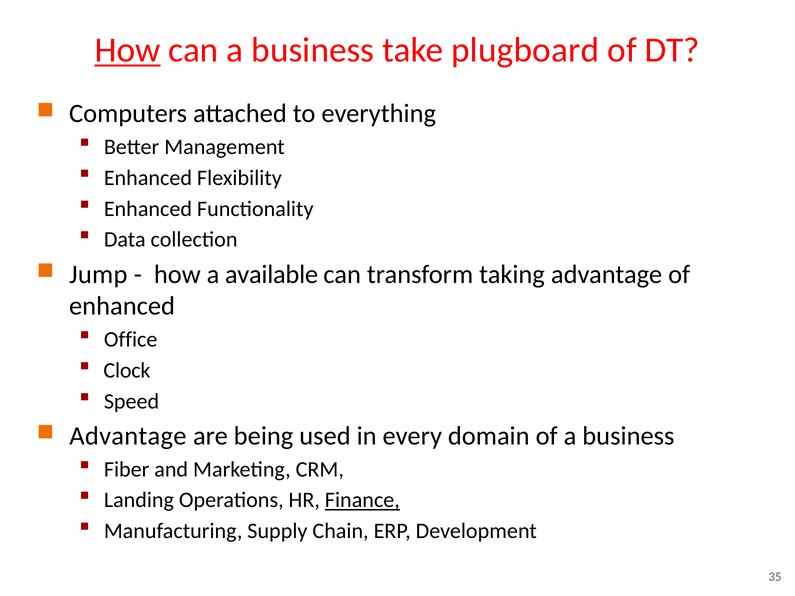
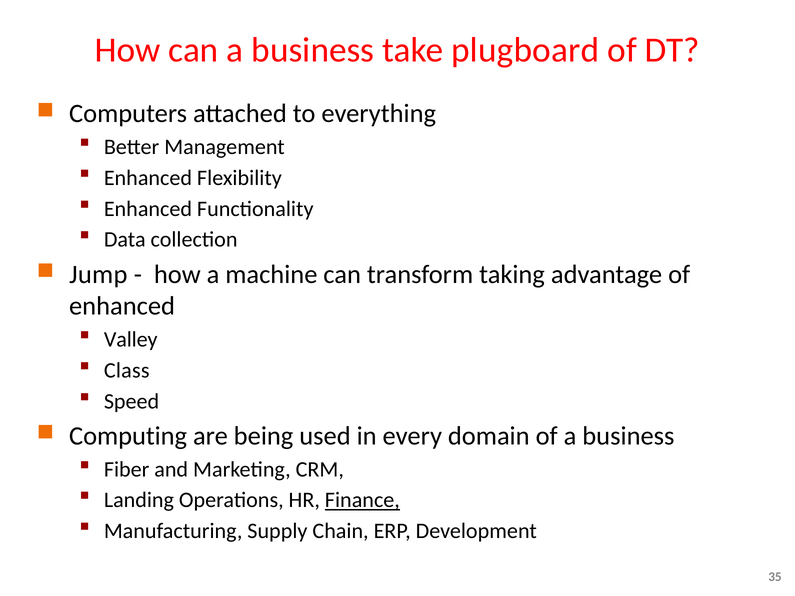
How at (127, 50) underline: present -> none
available: available -> machine
Office: Office -> Valley
Clock: Clock -> Class
Advantage at (128, 436): Advantage -> Computing
